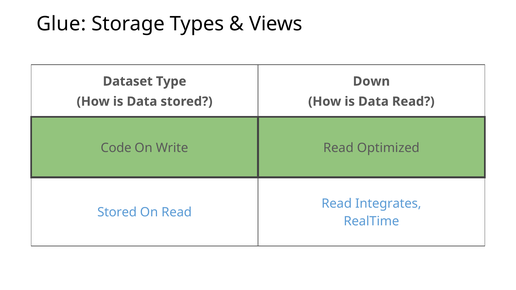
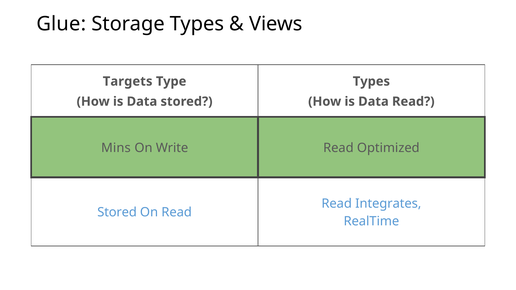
Dataset: Dataset -> Targets
Down at (371, 81): Down -> Types
Code: Code -> Mins
